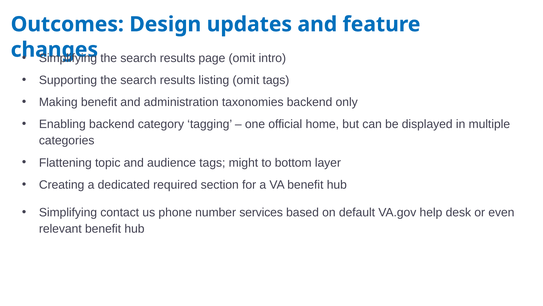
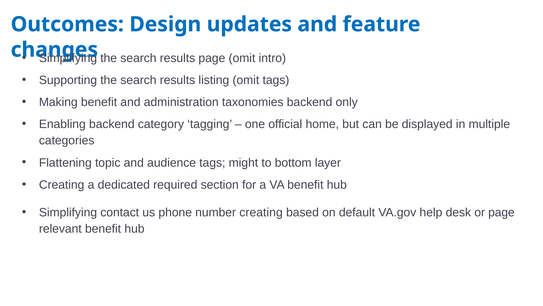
number services: services -> creating
or even: even -> page
